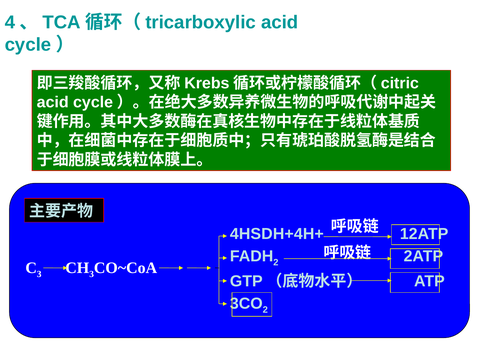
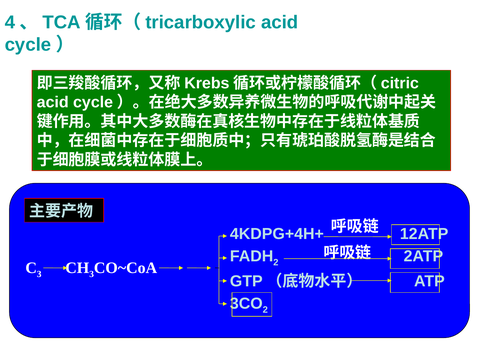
4HSDH+4H+: 4HSDH+4H+ -> 4KDPG+4H+
